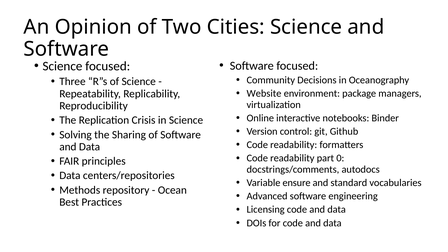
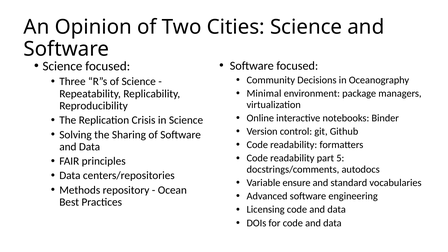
Website: Website -> Minimal
0: 0 -> 5
